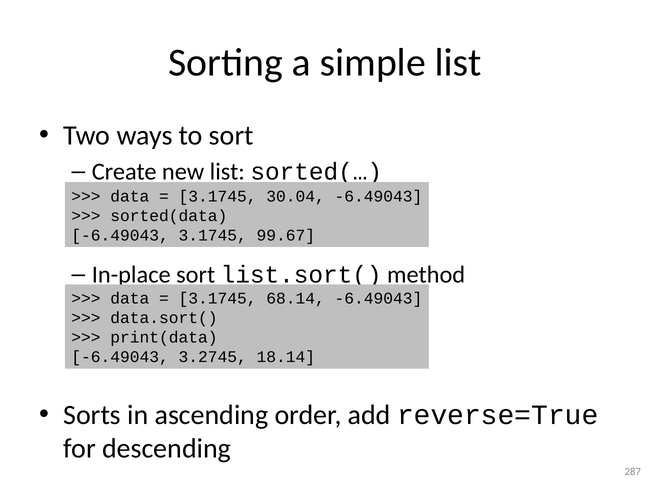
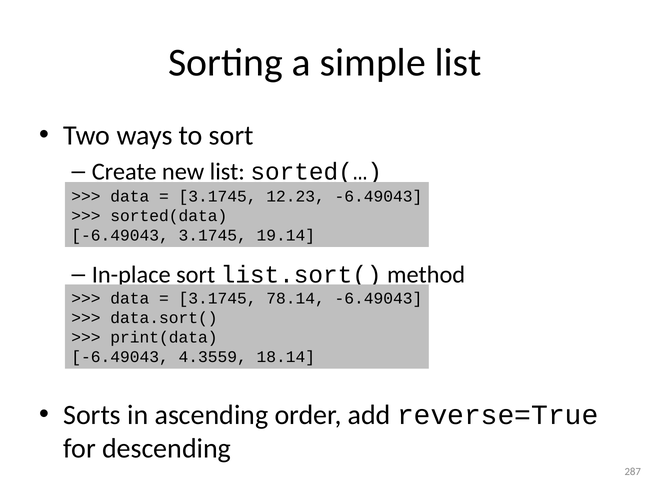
30.04: 30.04 -> 12.23
99.67: 99.67 -> 19.14
68.14: 68.14 -> 78.14
3.2745: 3.2745 -> 4.3559
